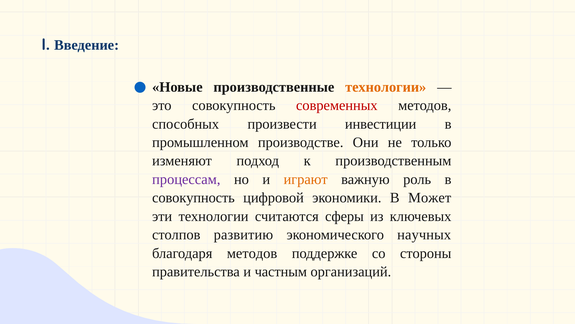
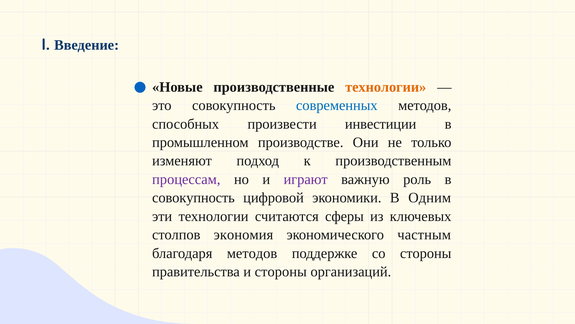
современных colour: red -> blue
играют colour: orange -> purple
Может: Может -> Одним
развитию: развитию -> экономия
научных: научных -> частным
и частным: частным -> стороны
